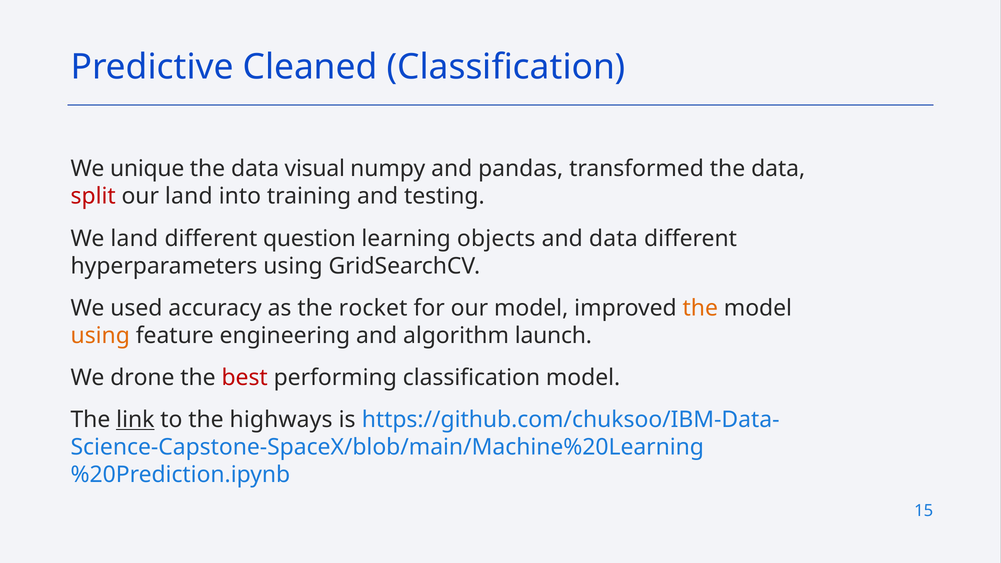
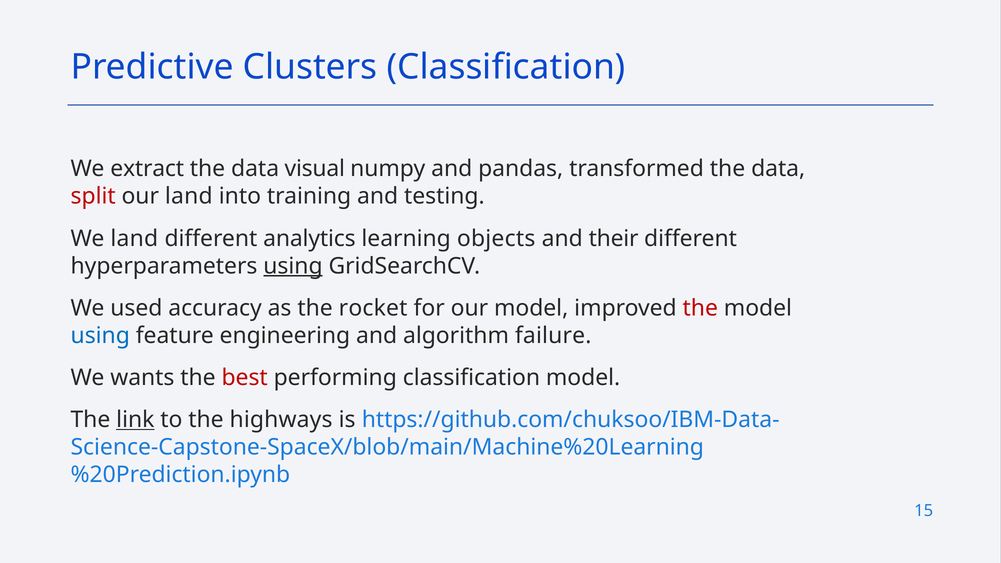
Cleaned: Cleaned -> Clusters
unique: unique -> extract
question: question -> analytics
and data: data -> their
using at (293, 266) underline: none -> present
the at (700, 308) colour: orange -> red
using at (100, 336) colour: orange -> blue
launch: launch -> failure
drone: drone -> wants
